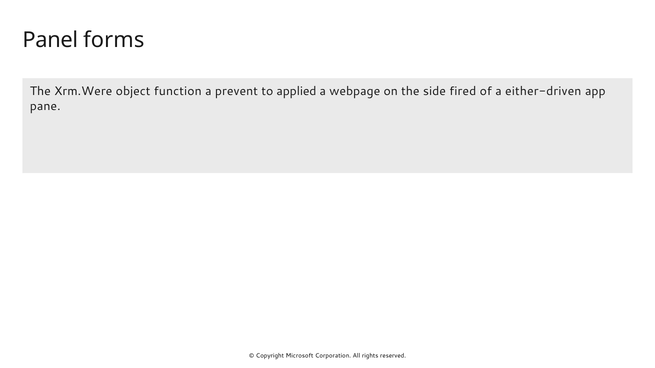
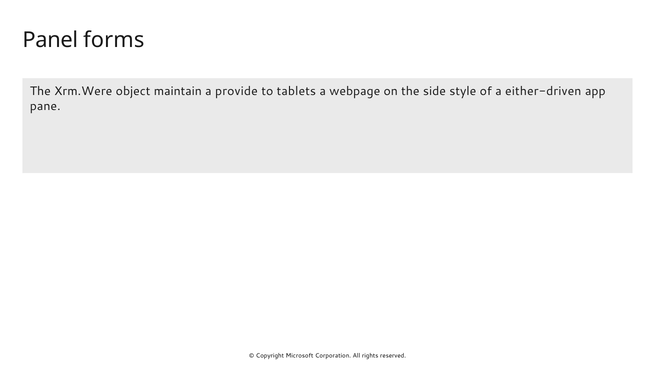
function: function -> maintain
prevent: prevent -> provide
applied: applied -> tablets
fired: fired -> style
